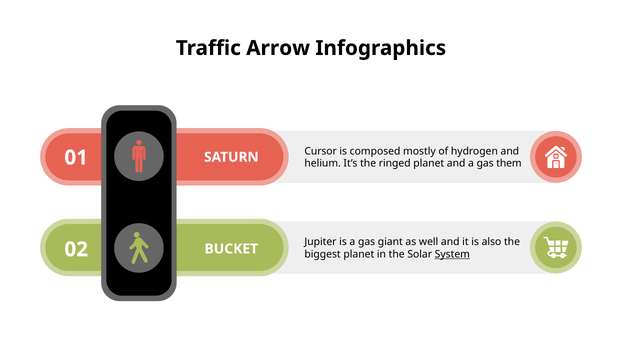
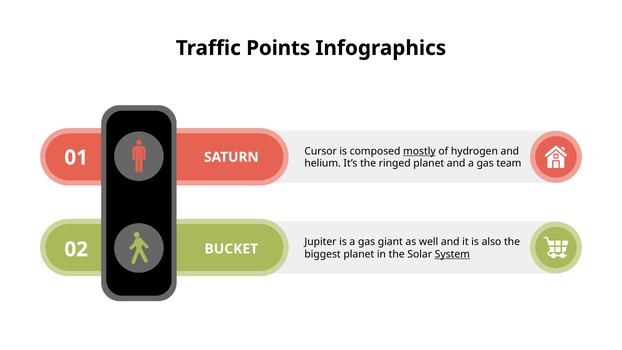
Arrow: Arrow -> Points
mostly underline: none -> present
them: them -> team
